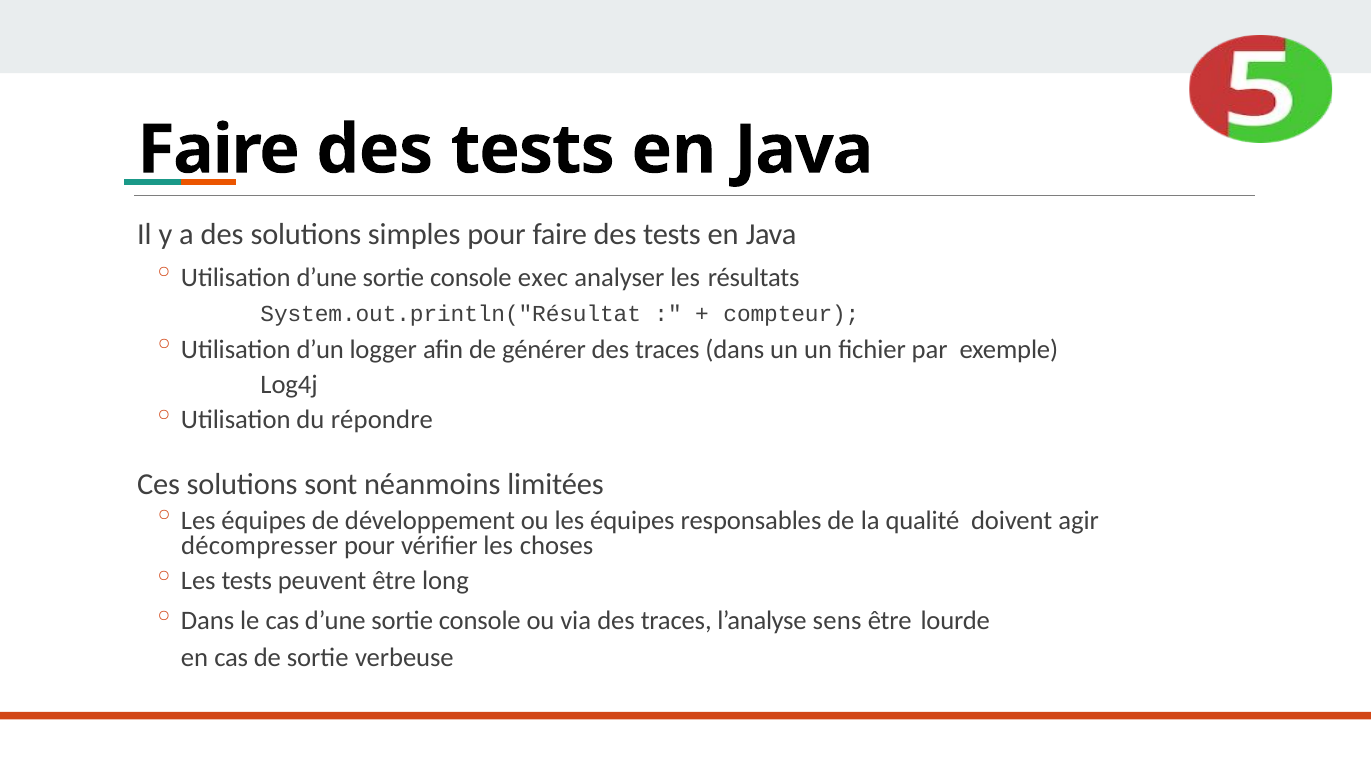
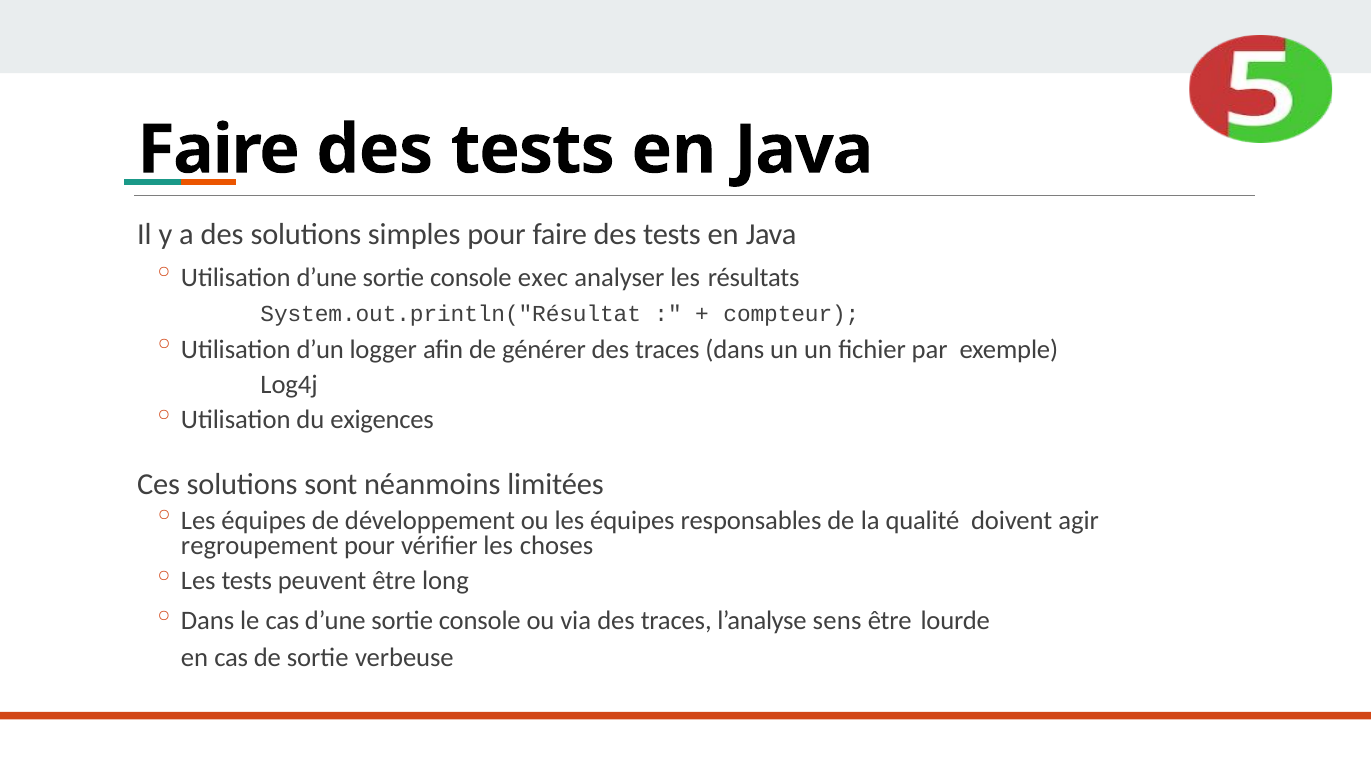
répondre: répondre -> exigences
décompresser: décompresser -> regroupement
